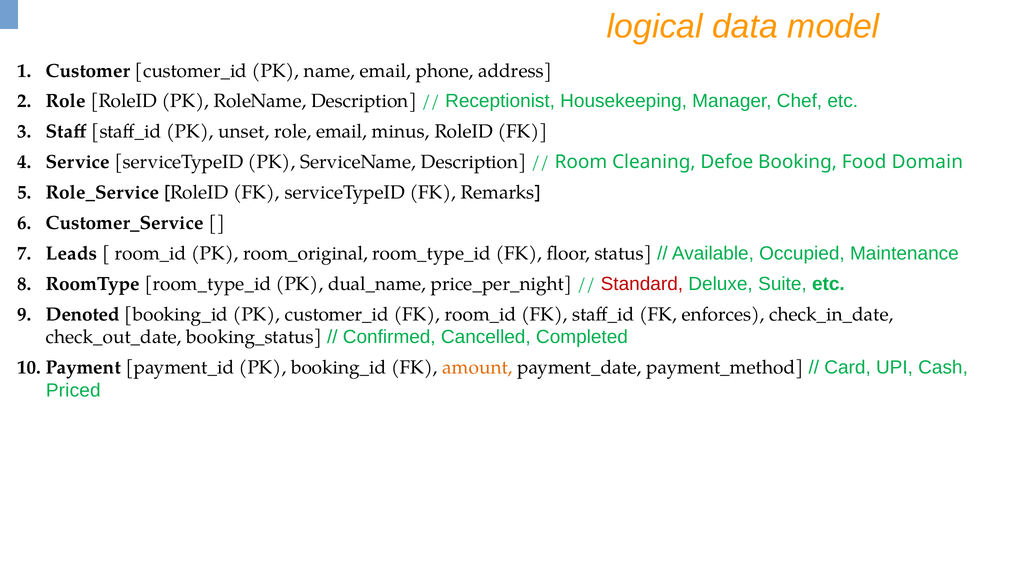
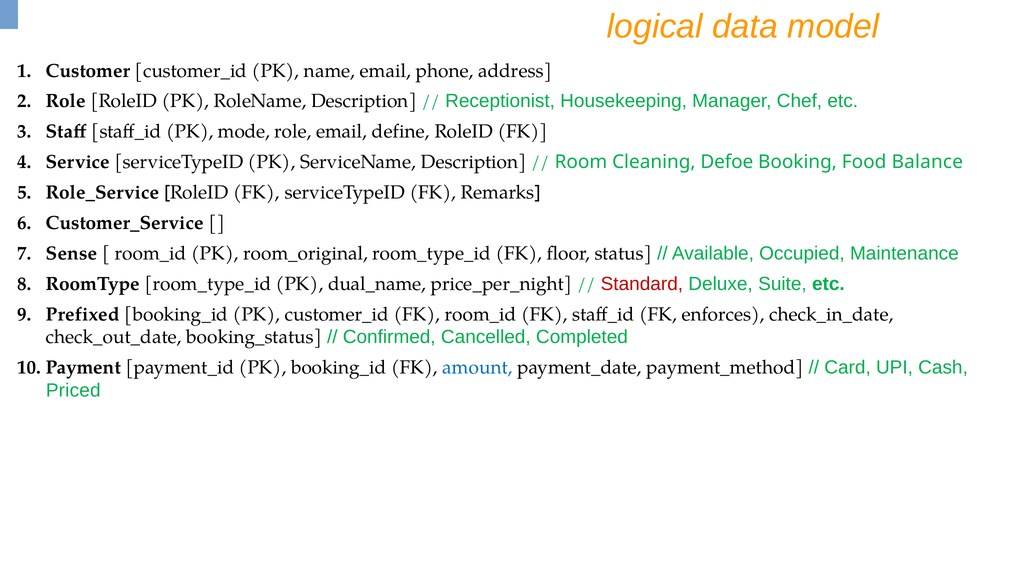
unset: unset -> mode
minus: minus -> define
Domain: Domain -> Balance
Leads: Leads -> Sense
Denoted: Denoted -> Prefixed
amount colour: orange -> blue
